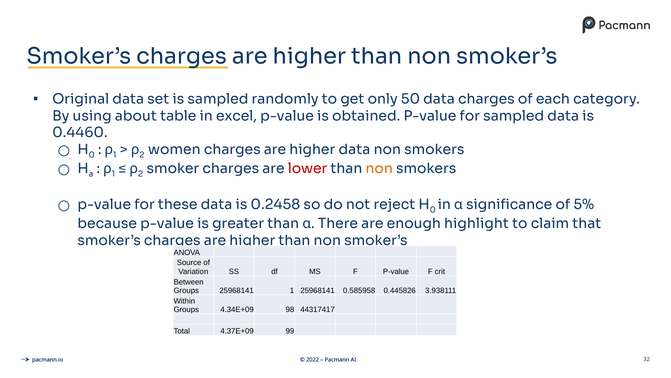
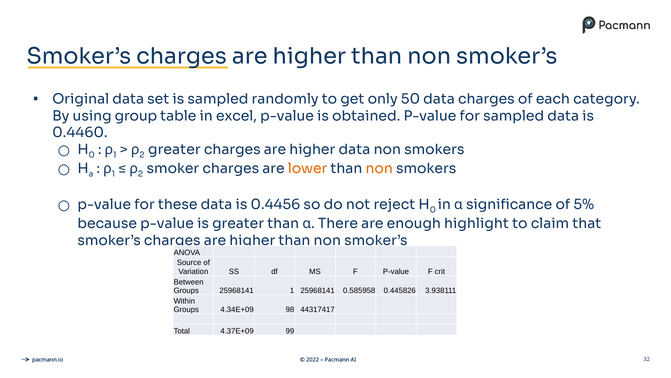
about: about -> group
women at (174, 149): women -> greater
lower colour: red -> orange
0.2458: 0.2458 -> 0.4456
